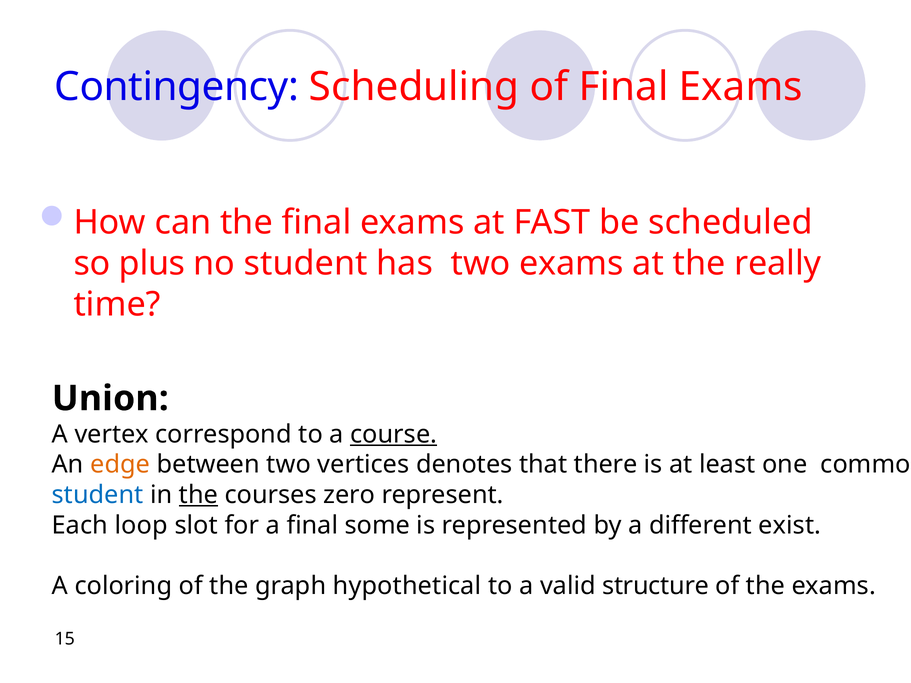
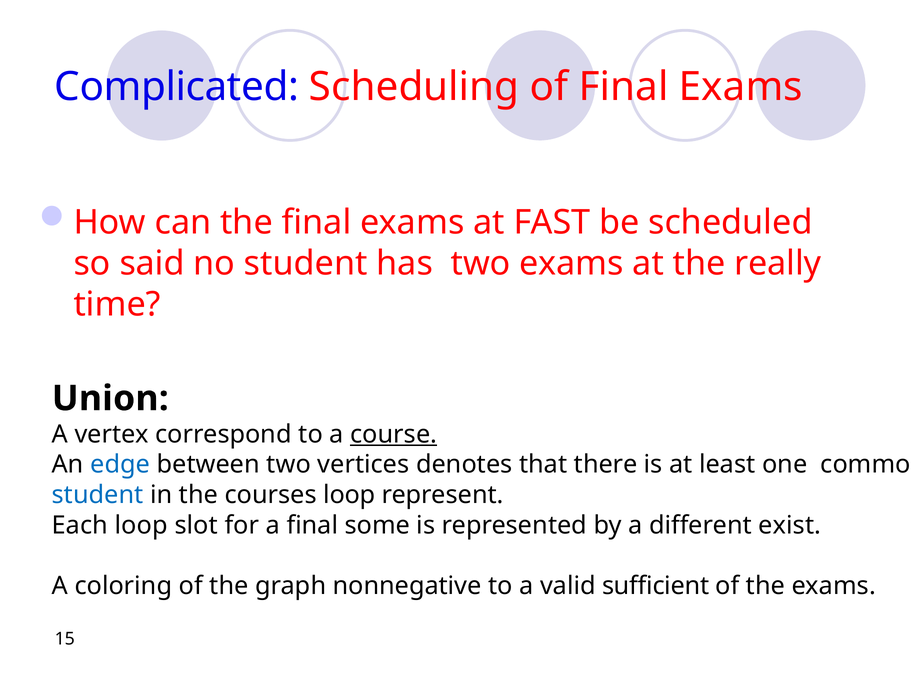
Contingency: Contingency -> Complicated
plus: plus -> said
edge colour: orange -> blue
the at (198, 495) underline: present -> none
courses zero: zero -> loop
hypothetical: hypothetical -> nonnegative
structure: structure -> sufficient
